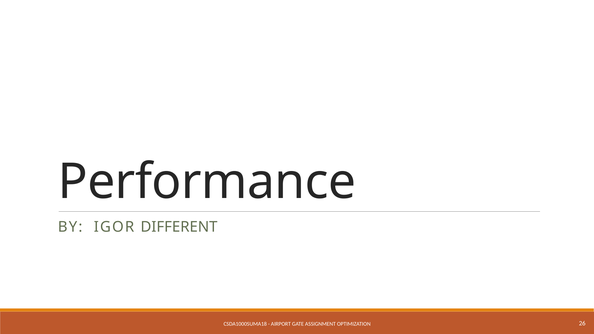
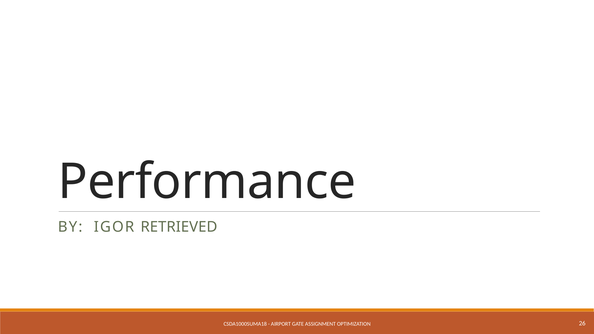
DIFFERENT: DIFFERENT -> RETRIEVED
